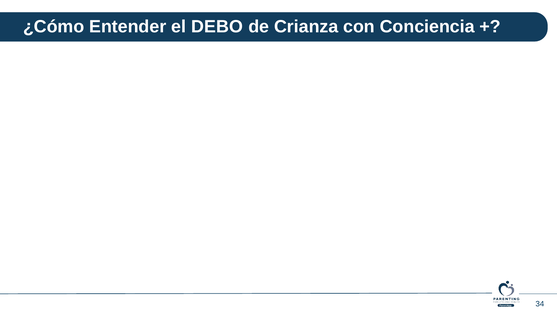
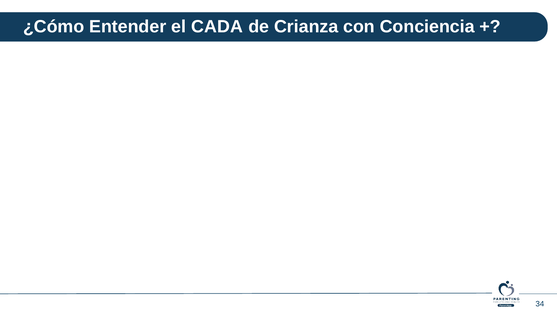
DEBO: DEBO -> CADA
